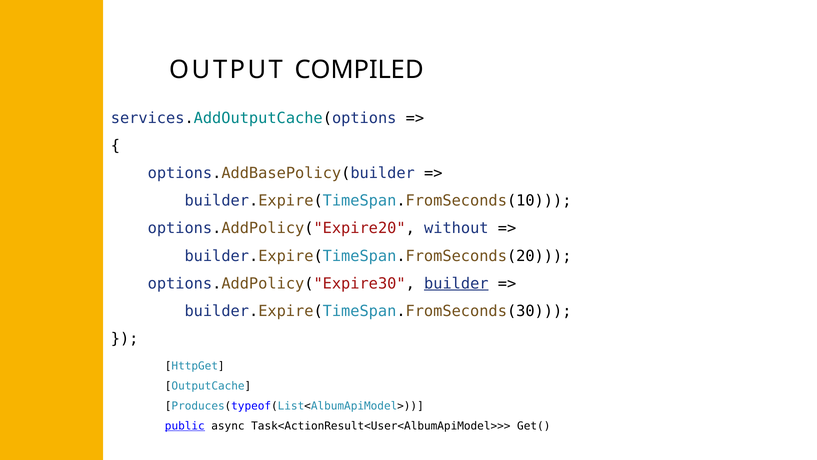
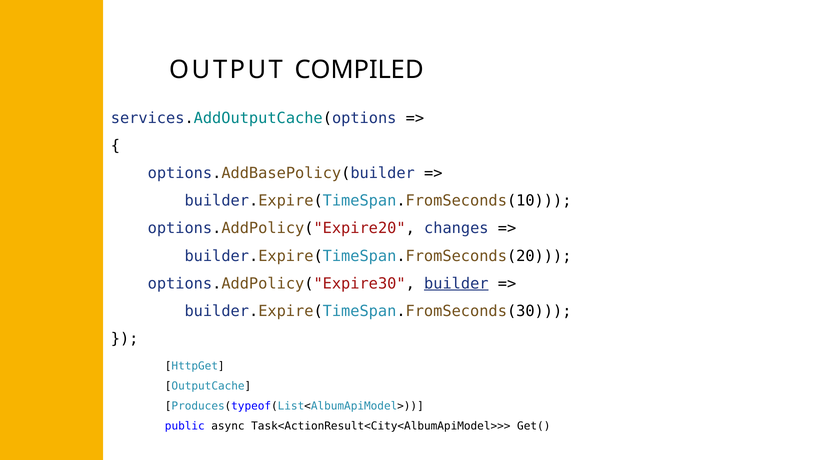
without: without -> changes
public underline: present -> none
Task<ActionResult<User<AlbumApiModel>>>: Task<ActionResult<User<AlbumApiModel>>> -> Task<ActionResult<City<AlbumApiModel>>>
